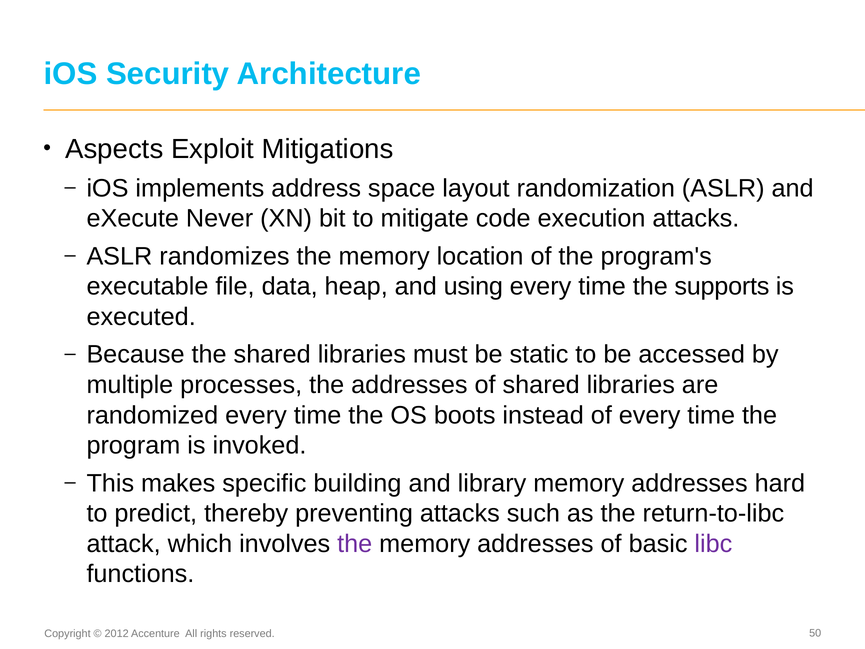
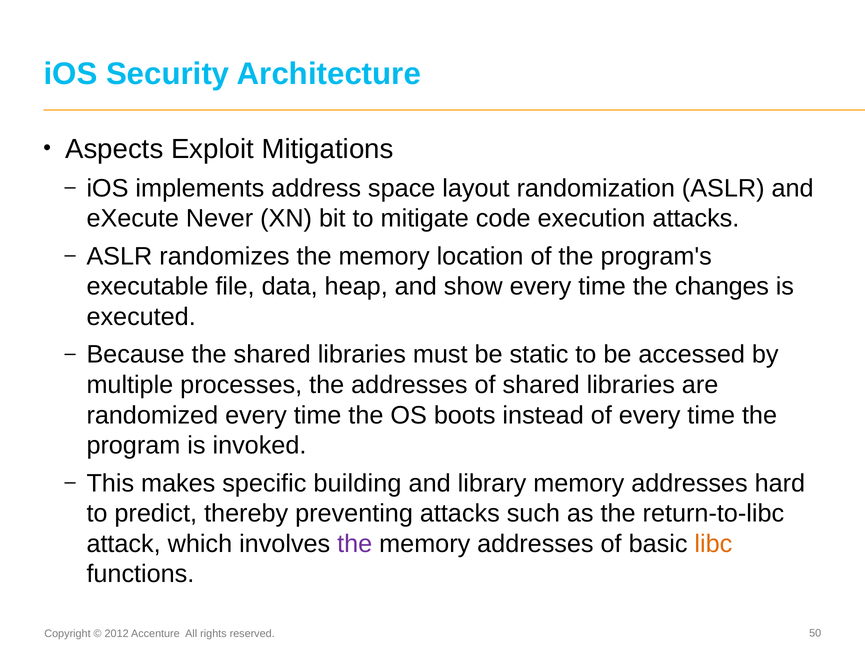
using: using -> show
supports: supports -> changes
libc colour: purple -> orange
